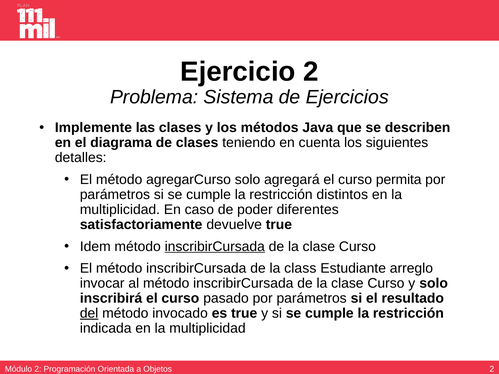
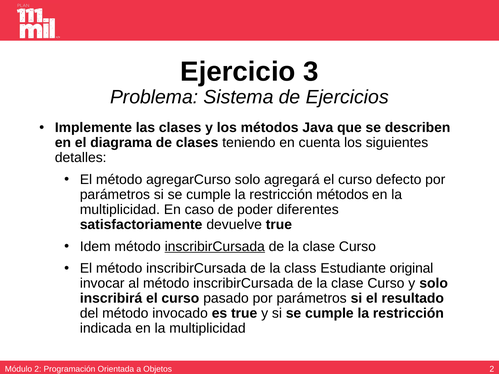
Ejercicio 2: 2 -> 3
permita: permita -> defecto
restricción distintos: distintos -> métodos
arreglo: arreglo -> original
del underline: present -> none
